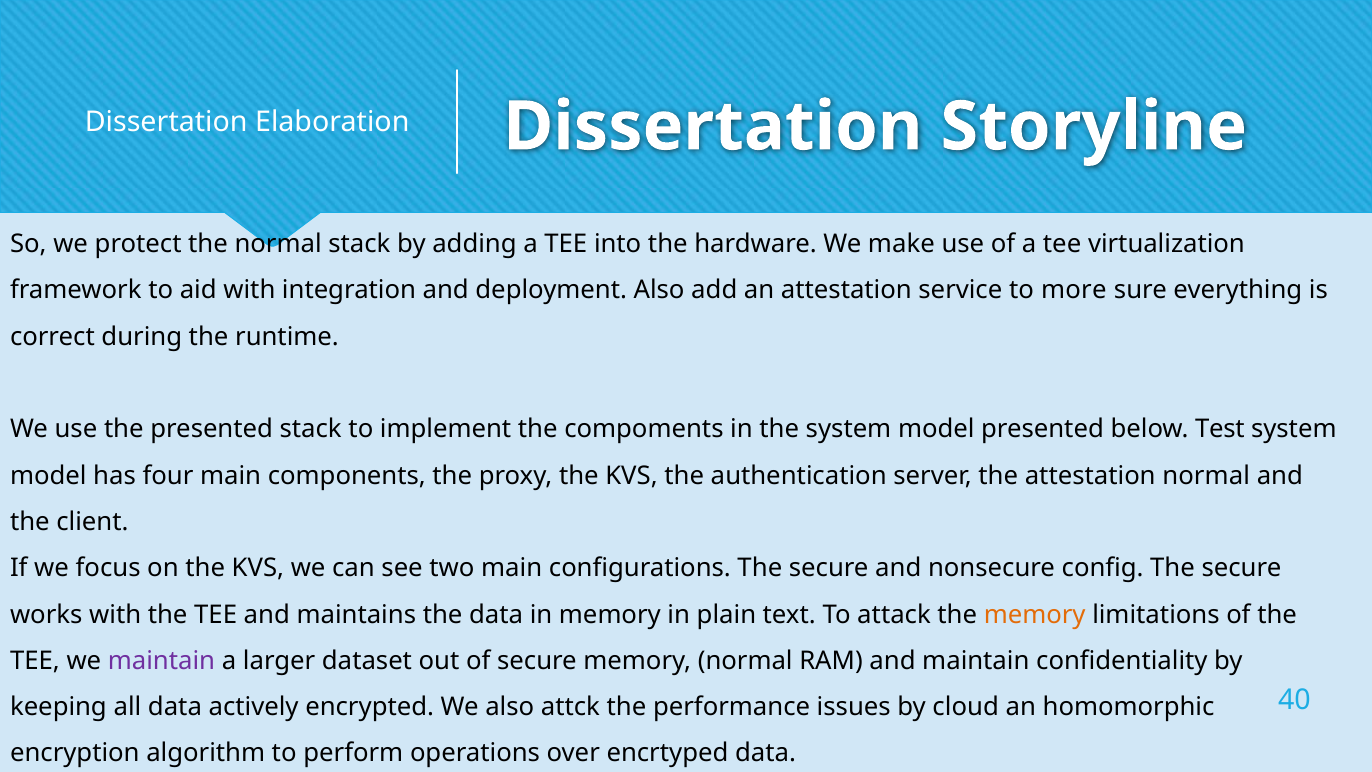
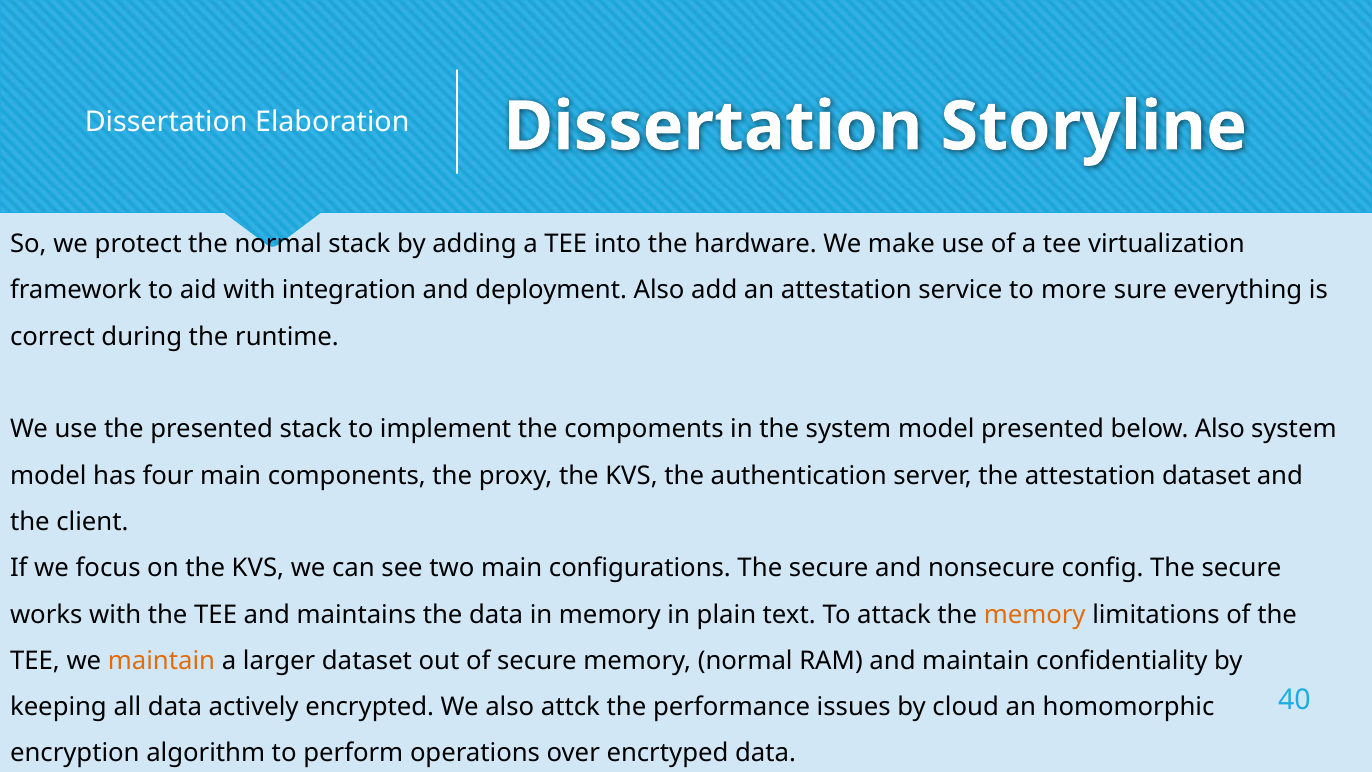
below Test: Test -> Also
attestation normal: normal -> dataset
maintain at (161, 661) colour: purple -> orange
